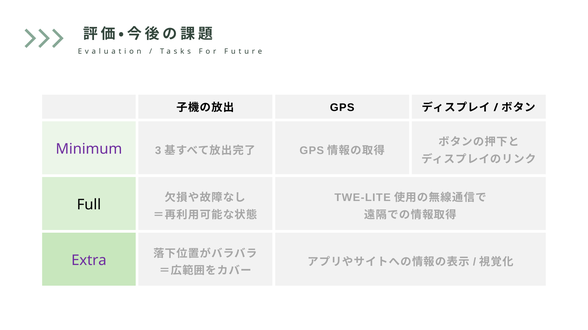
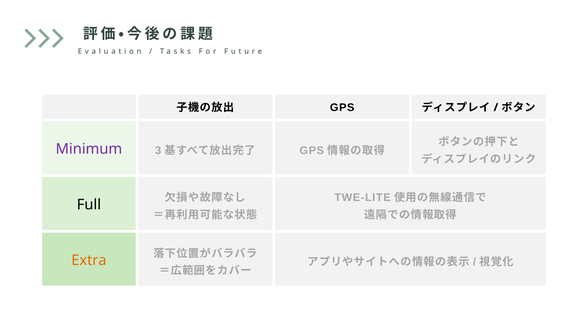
Extra colour: purple -> orange
